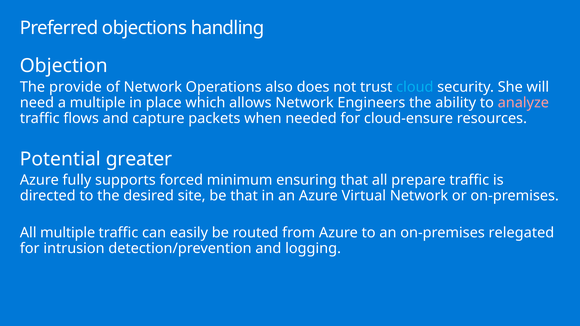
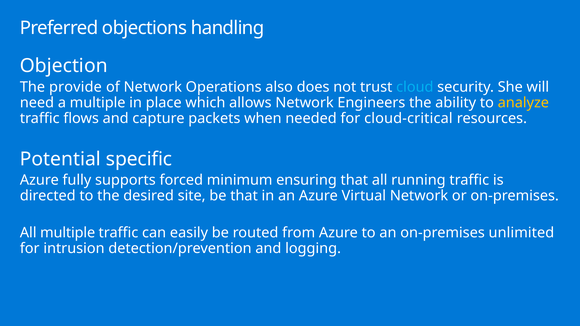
analyze colour: pink -> yellow
cloud-ensure: cloud-ensure -> cloud-critical
greater: greater -> specific
prepare: prepare -> running
relegated: relegated -> unlimited
